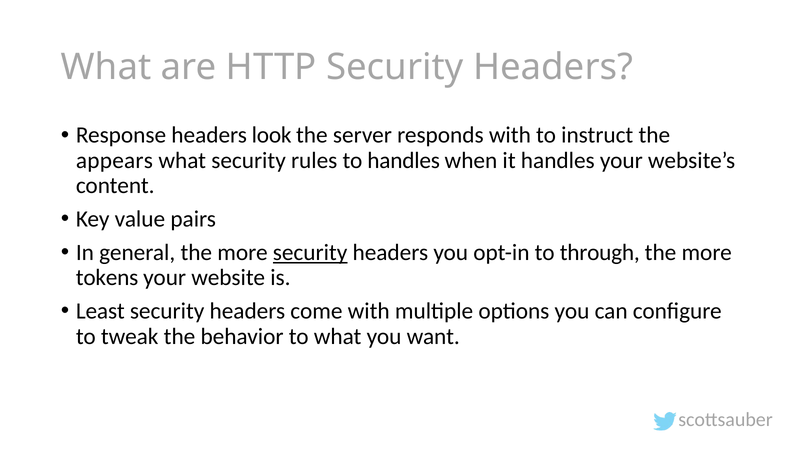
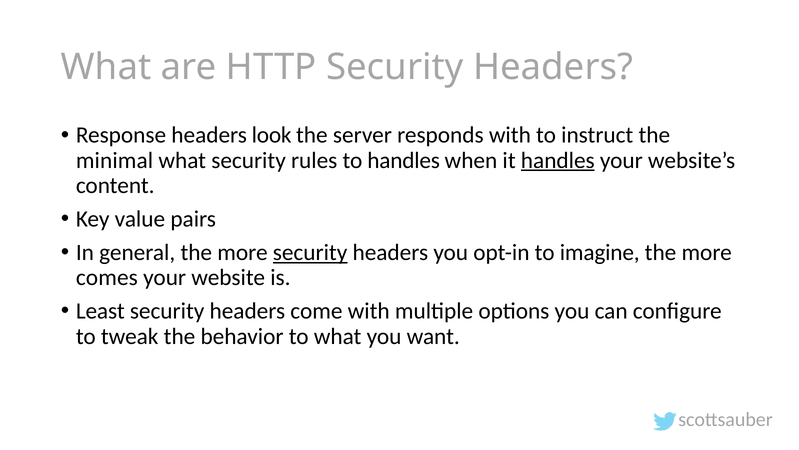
appears: appears -> minimal
handles at (558, 160) underline: none -> present
through: through -> imagine
tokens: tokens -> comes
